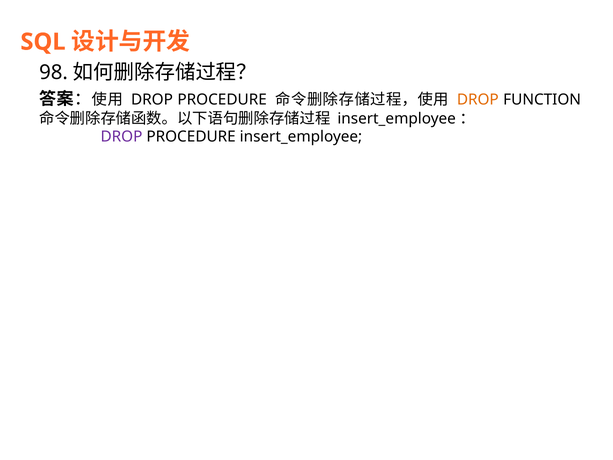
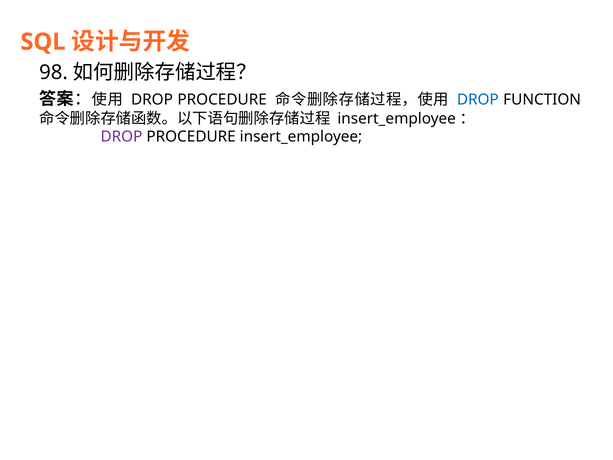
DROP at (478, 100) colour: orange -> blue
